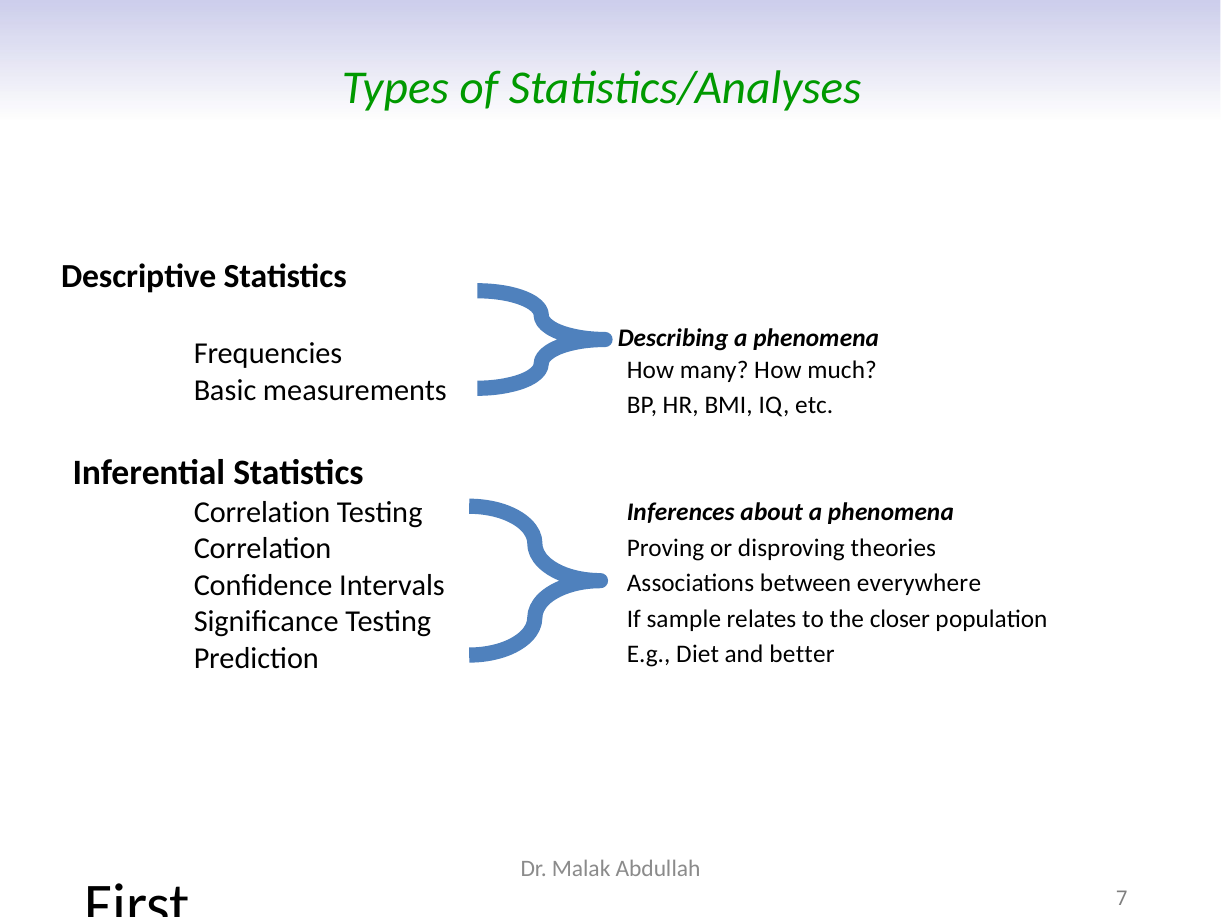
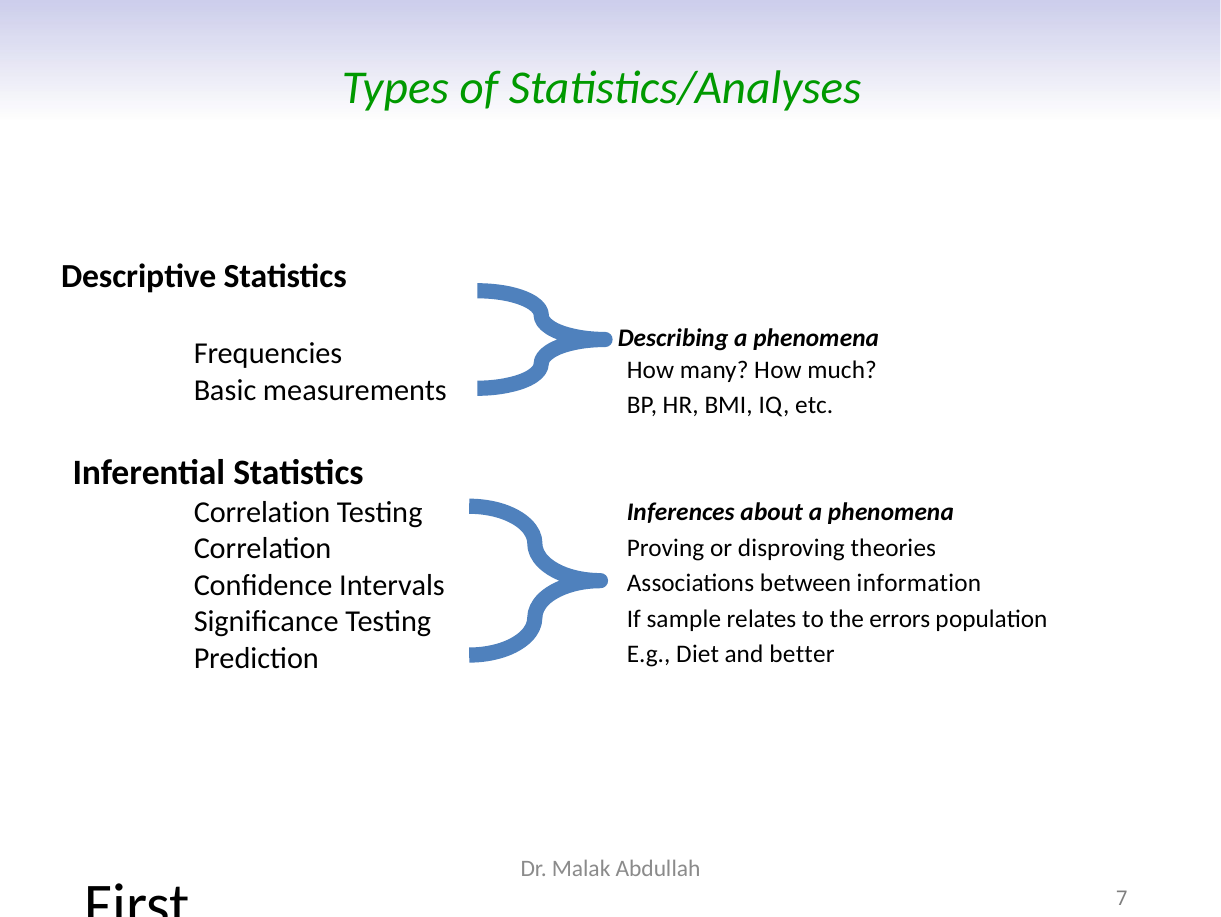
everywhere: everywhere -> information
closer: closer -> errors
